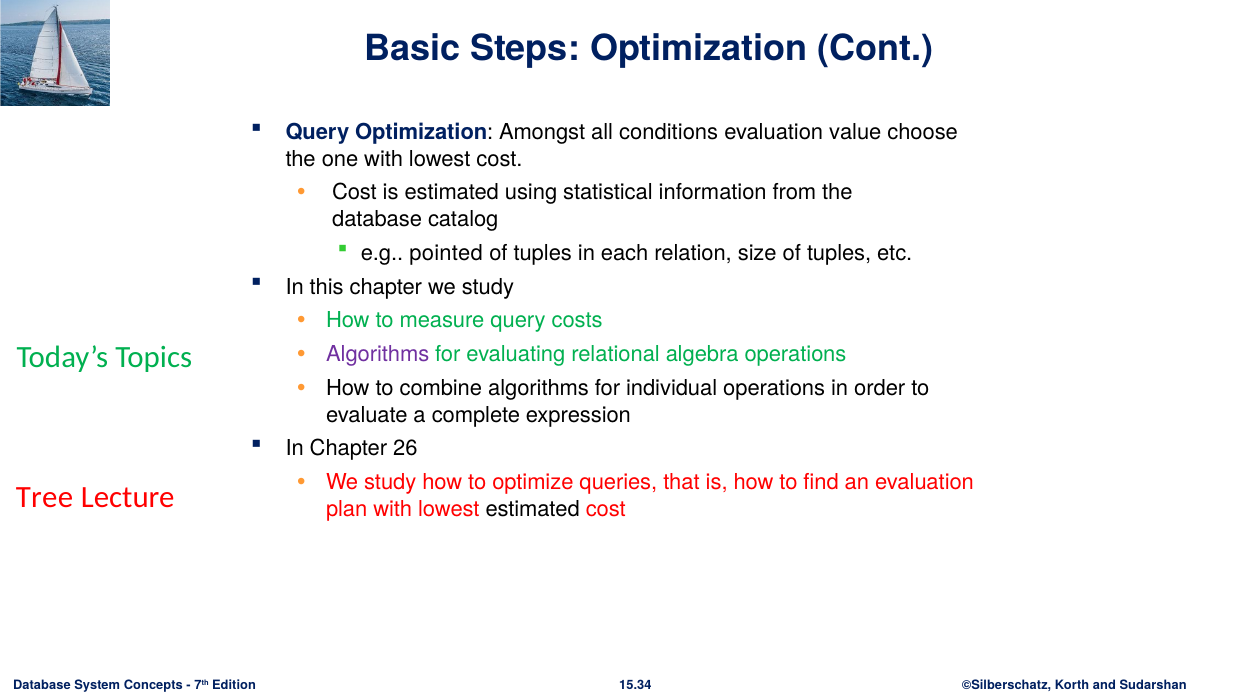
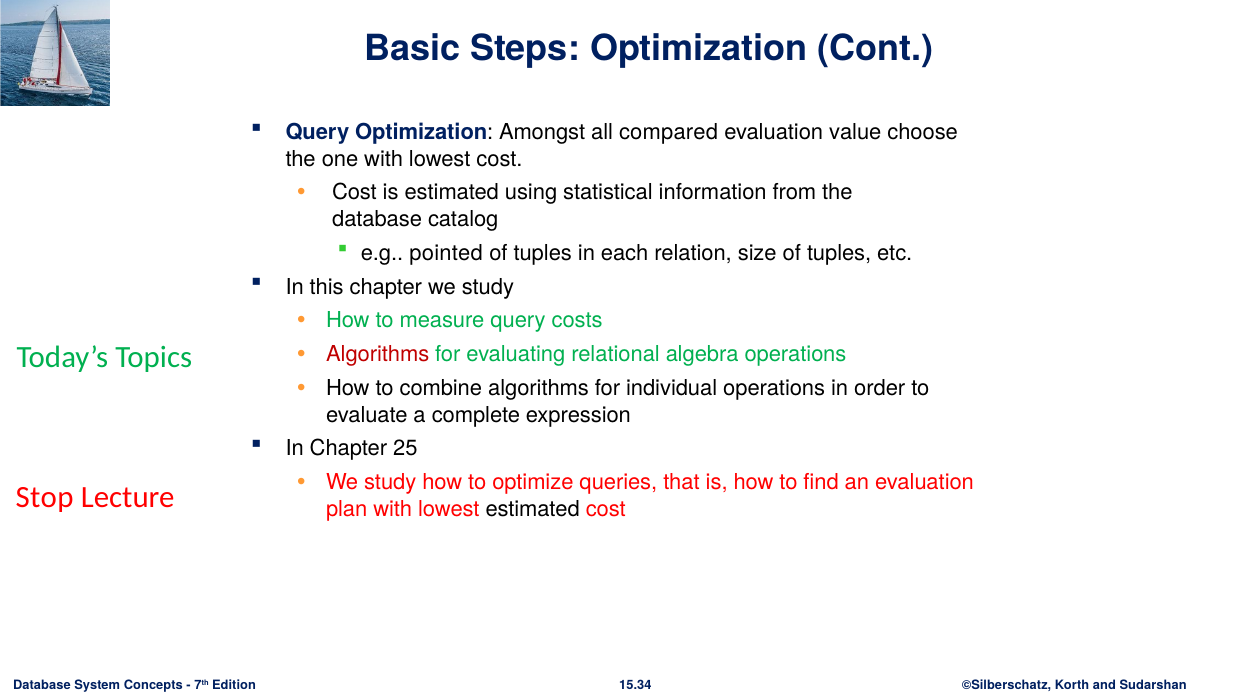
conditions: conditions -> compared
Algorithms at (378, 354) colour: purple -> red
26: 26 -> 25
Tree: Tree -> Stop
